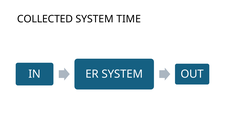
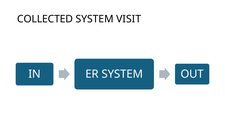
TIME: TIME -> VISIT
